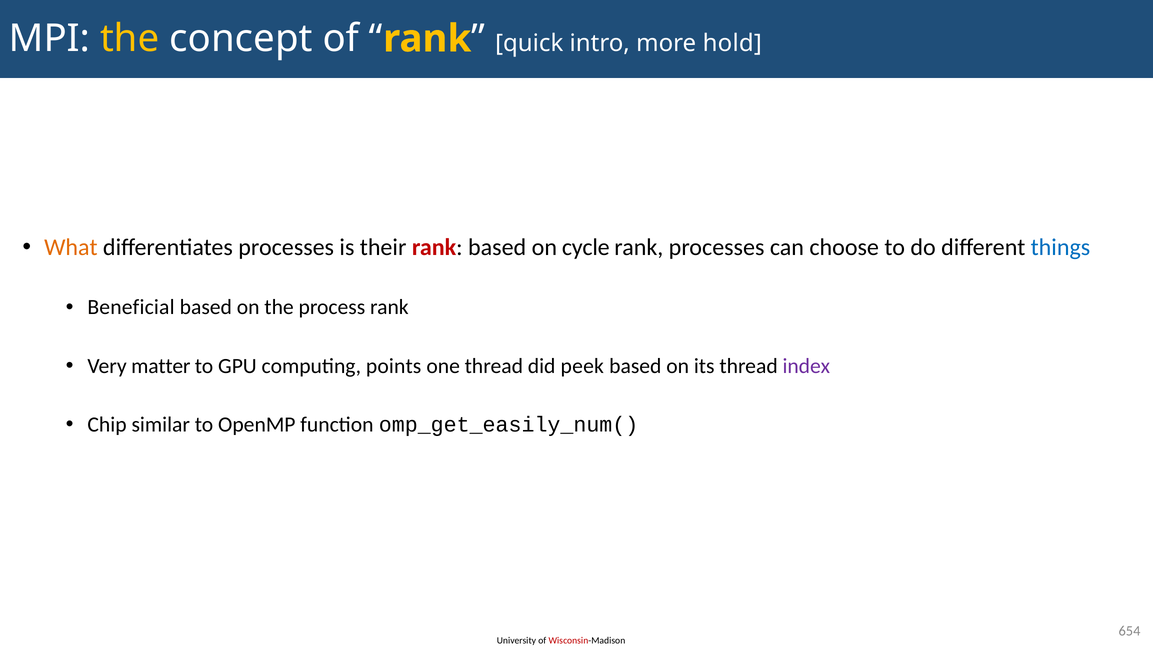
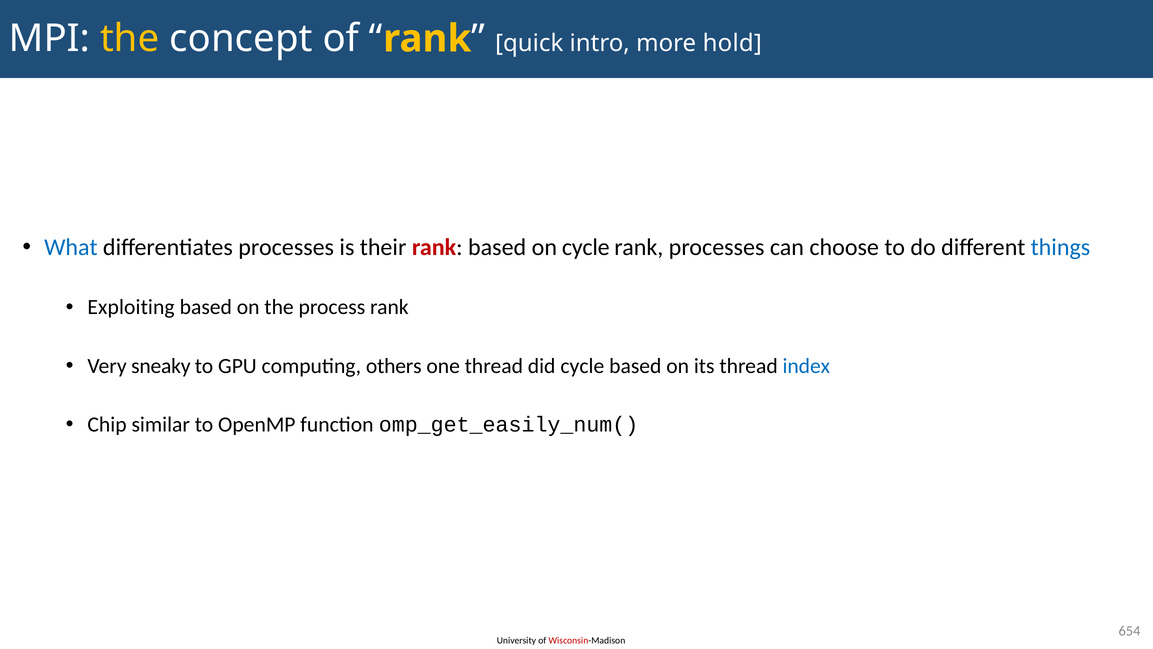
What colour: orange -> blue
Beneficial: Beneficial -> Exploiting
matter: matter -> sneaky
points: points -> others
did peek: peek -> cycle
index colour: purple -> blue
